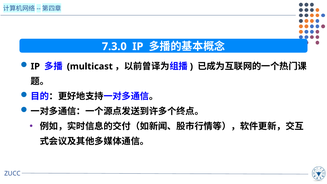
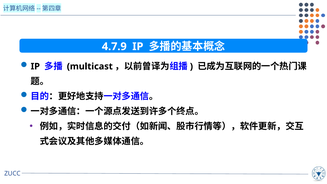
7.3.0: 7.3.0 -> 4.7.9
